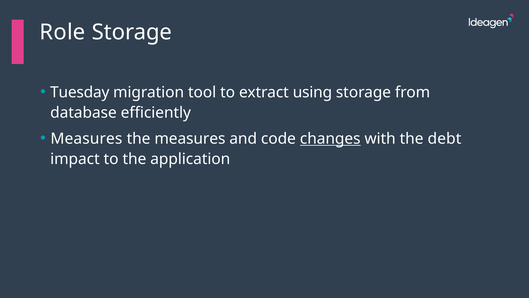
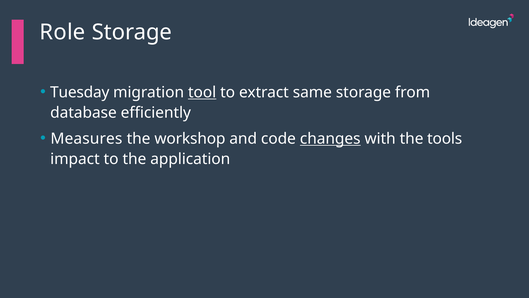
tool underline: none -> present
using: using -> same
the measures: measures -> workshop
debt: debt -> tools
